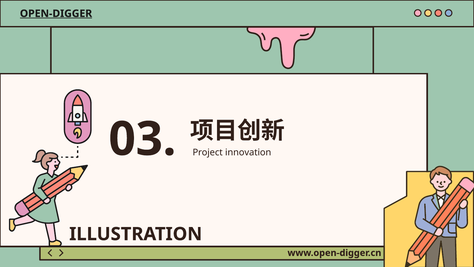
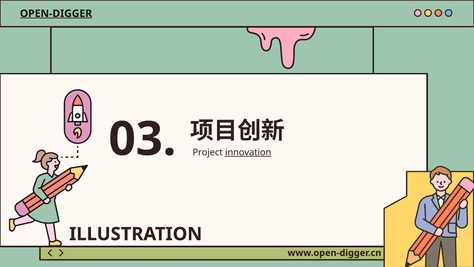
innovation underline: none -> present
